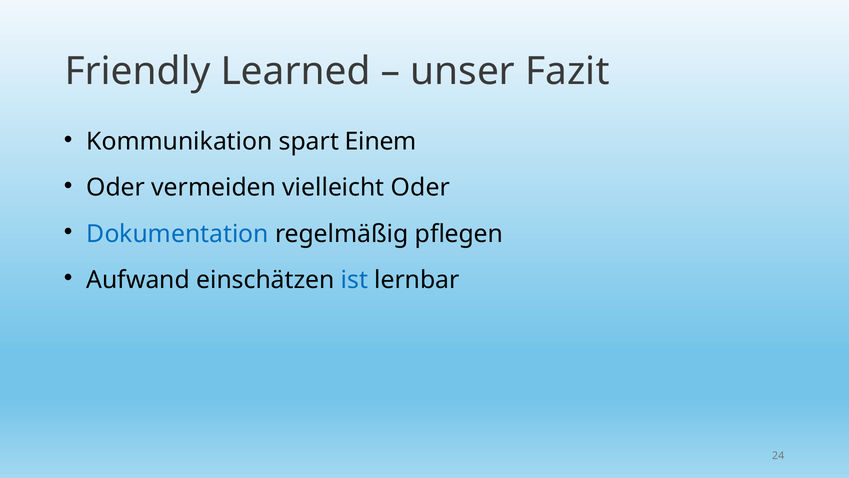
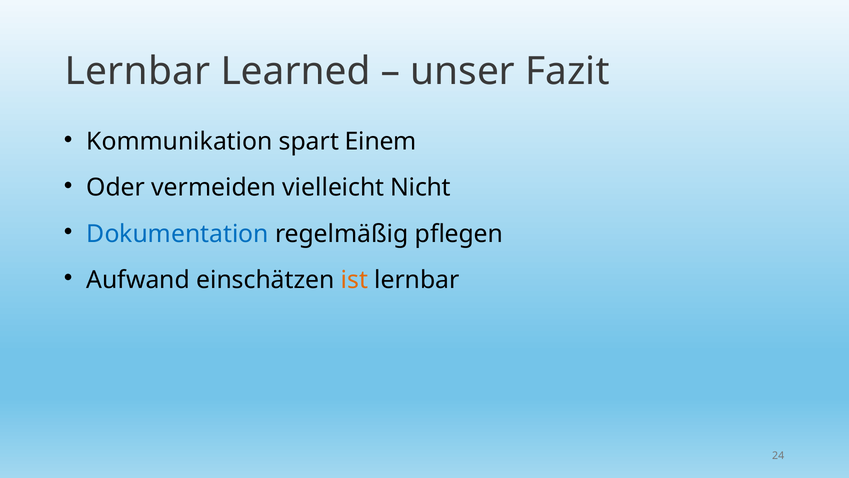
Friendly at (138, 71): Friendly -> Lernbar
vielleicht Oder: Oder -> Nicht
ist colour: blue -> orange
